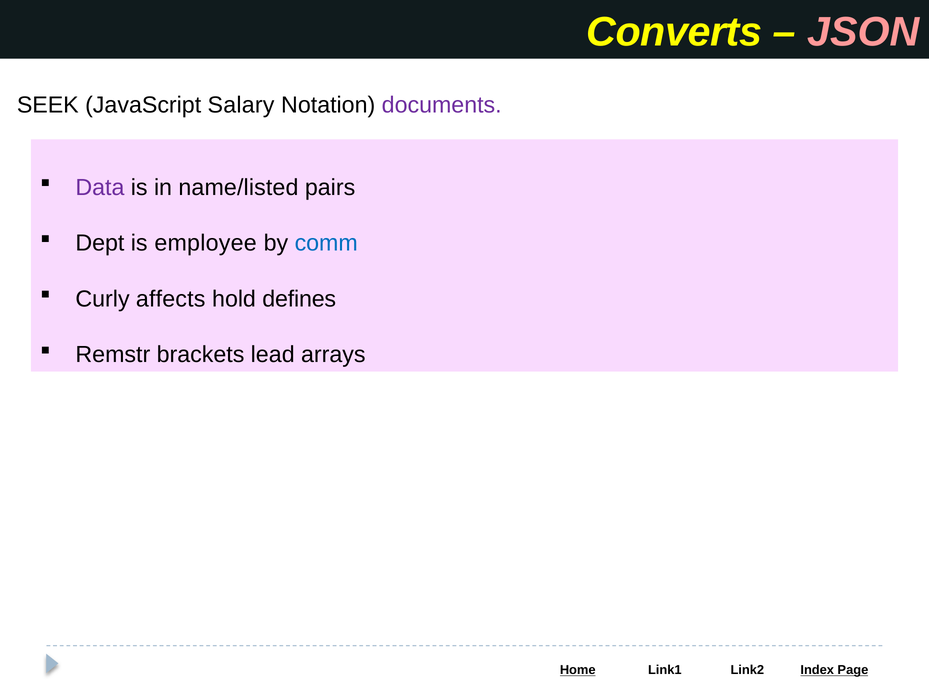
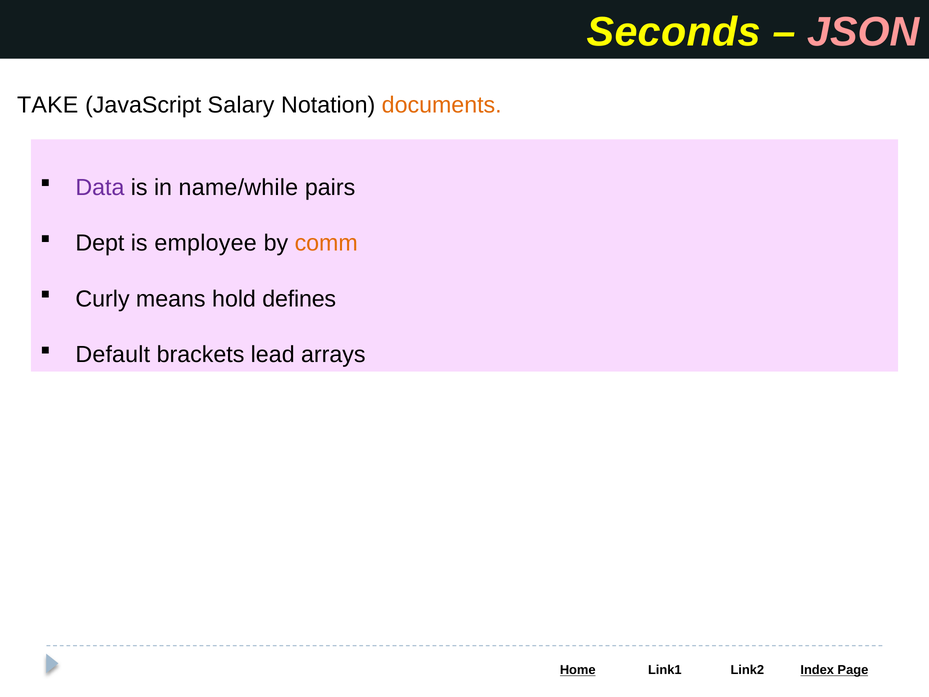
Converts: Converts -> Seconds
SEEK: SEEK -> TAKE
documents colour: purple -> orange
name/listed: name/listed -> name/while
comm colour: blue -> orange
affects: affects -> means
Remstr: Remstr -> Default
